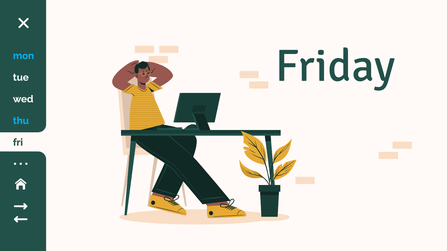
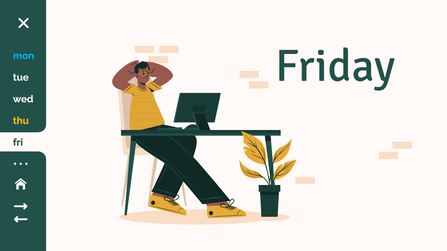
thu colour: light blue -> yellow
